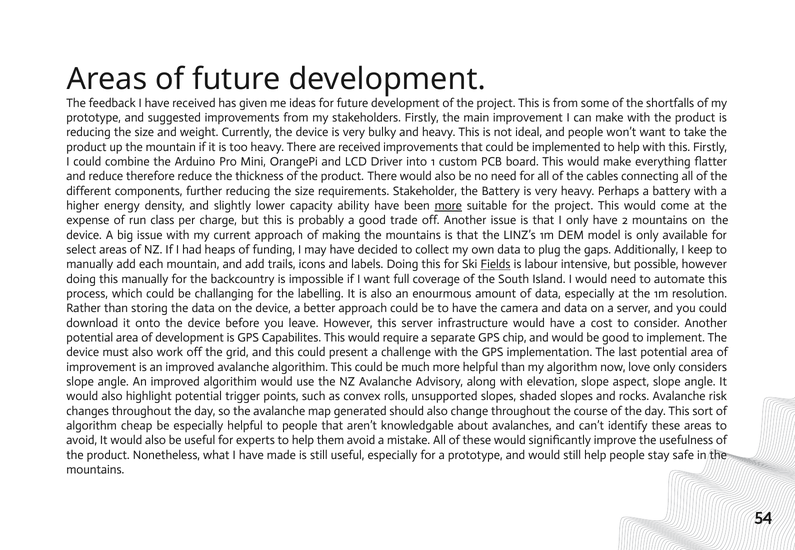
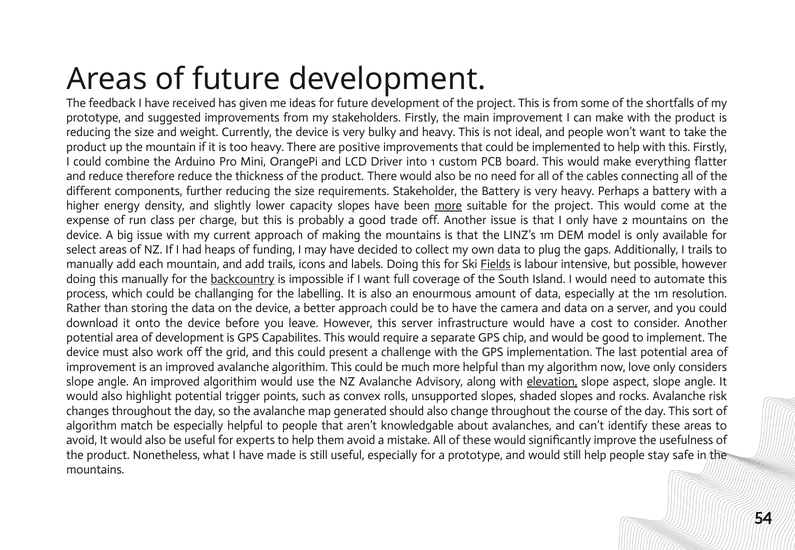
are received: received -> positive
capacity ability: ability -> slopes
I keep: keep -> trails
backcountry underline: none -> present
elevation underline: none -> present
cheap: cheap -> match
